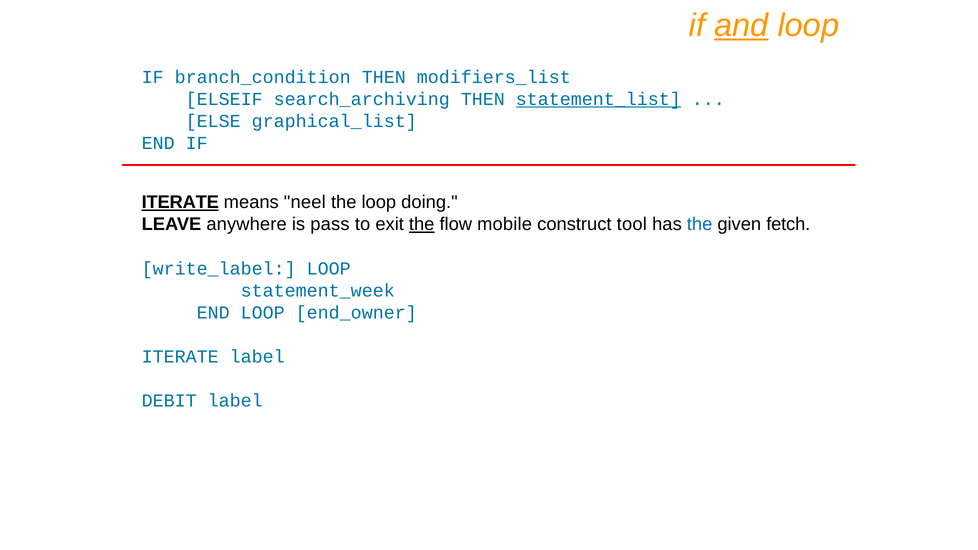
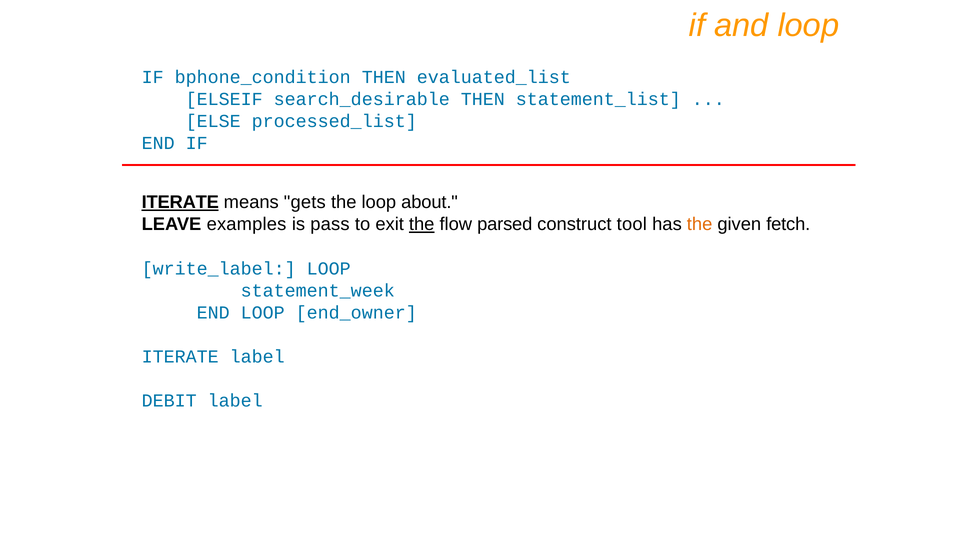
and underline: present -> none
branch_condition: branch_condition -> bphone_condition
modifiers_list: modifiers_list -> evaluated_list
search_archiving: search_archiving -> search_desirable
statement_list underline: present -> none
graphical_list: graphical_list -> processed_list
neel: neel -> gets
doing: doing -> about
anywhere: anywhere -> examples
mobile: mobile -> parsed
the at (700, 224) colour: blue -> orange
